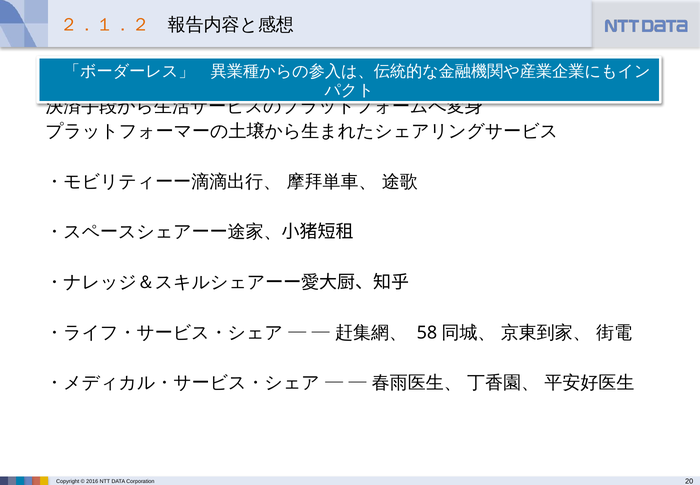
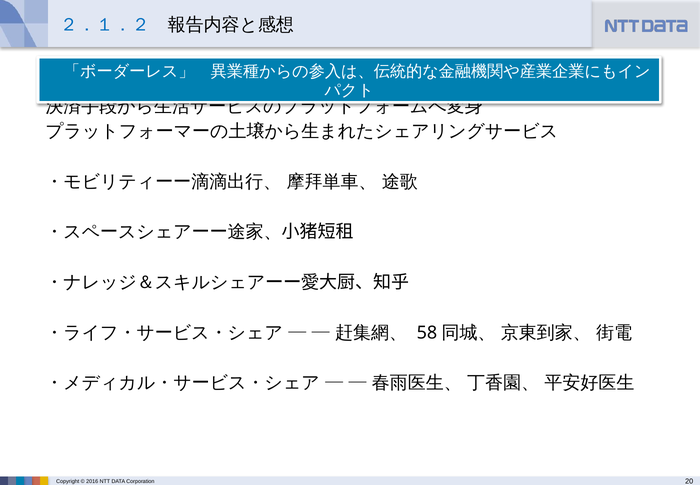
２．１．２ colour: orange -> blue
